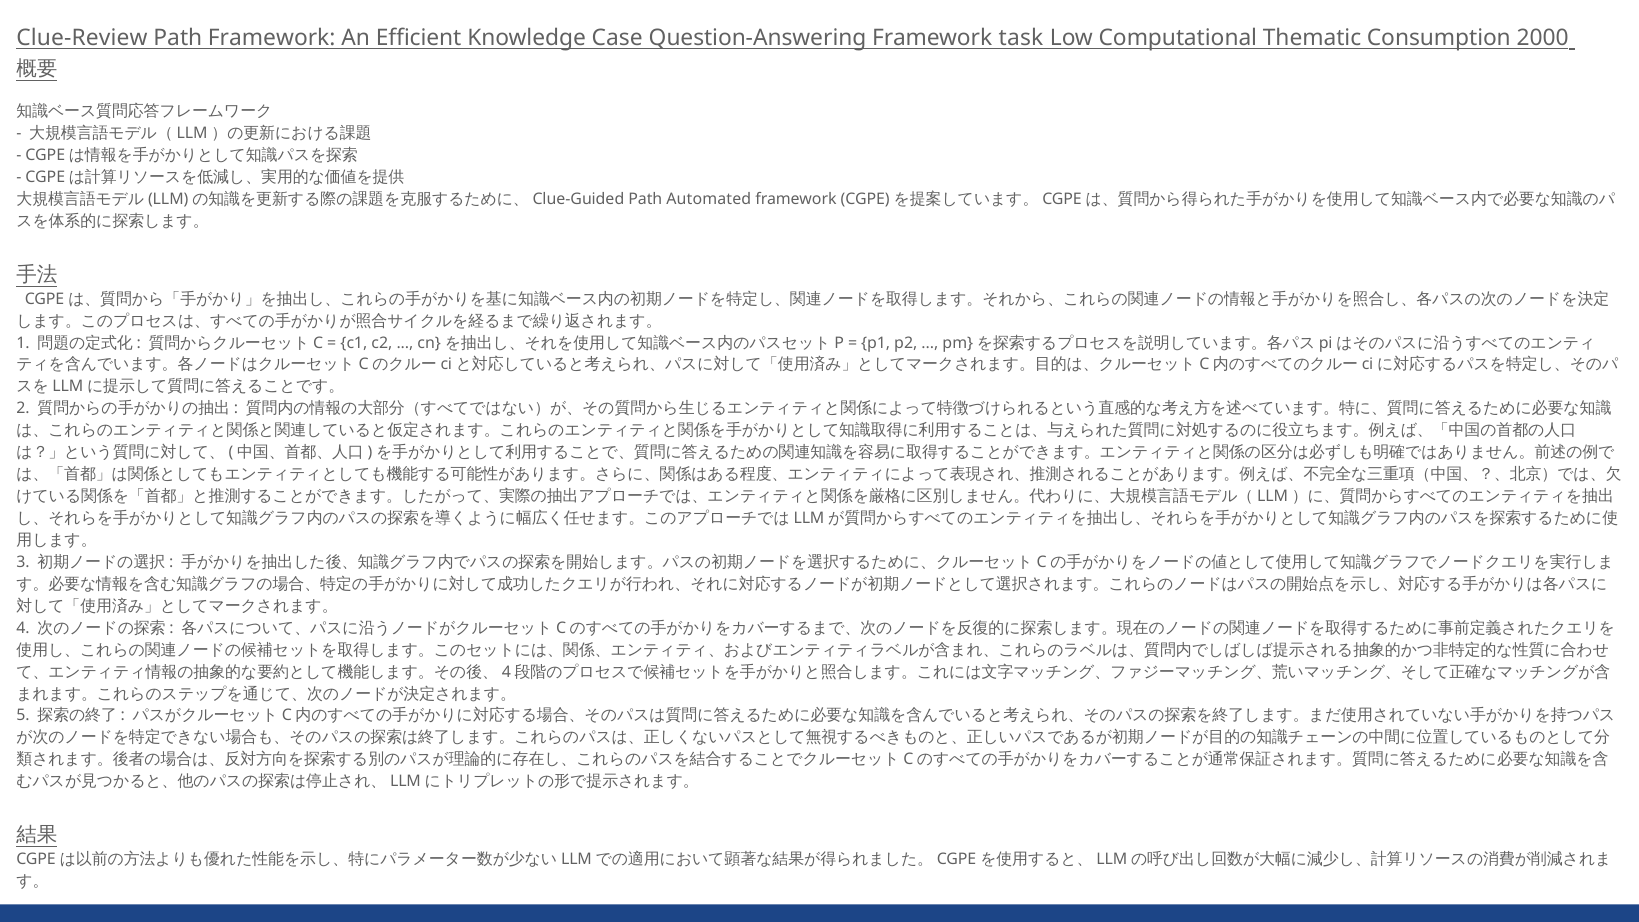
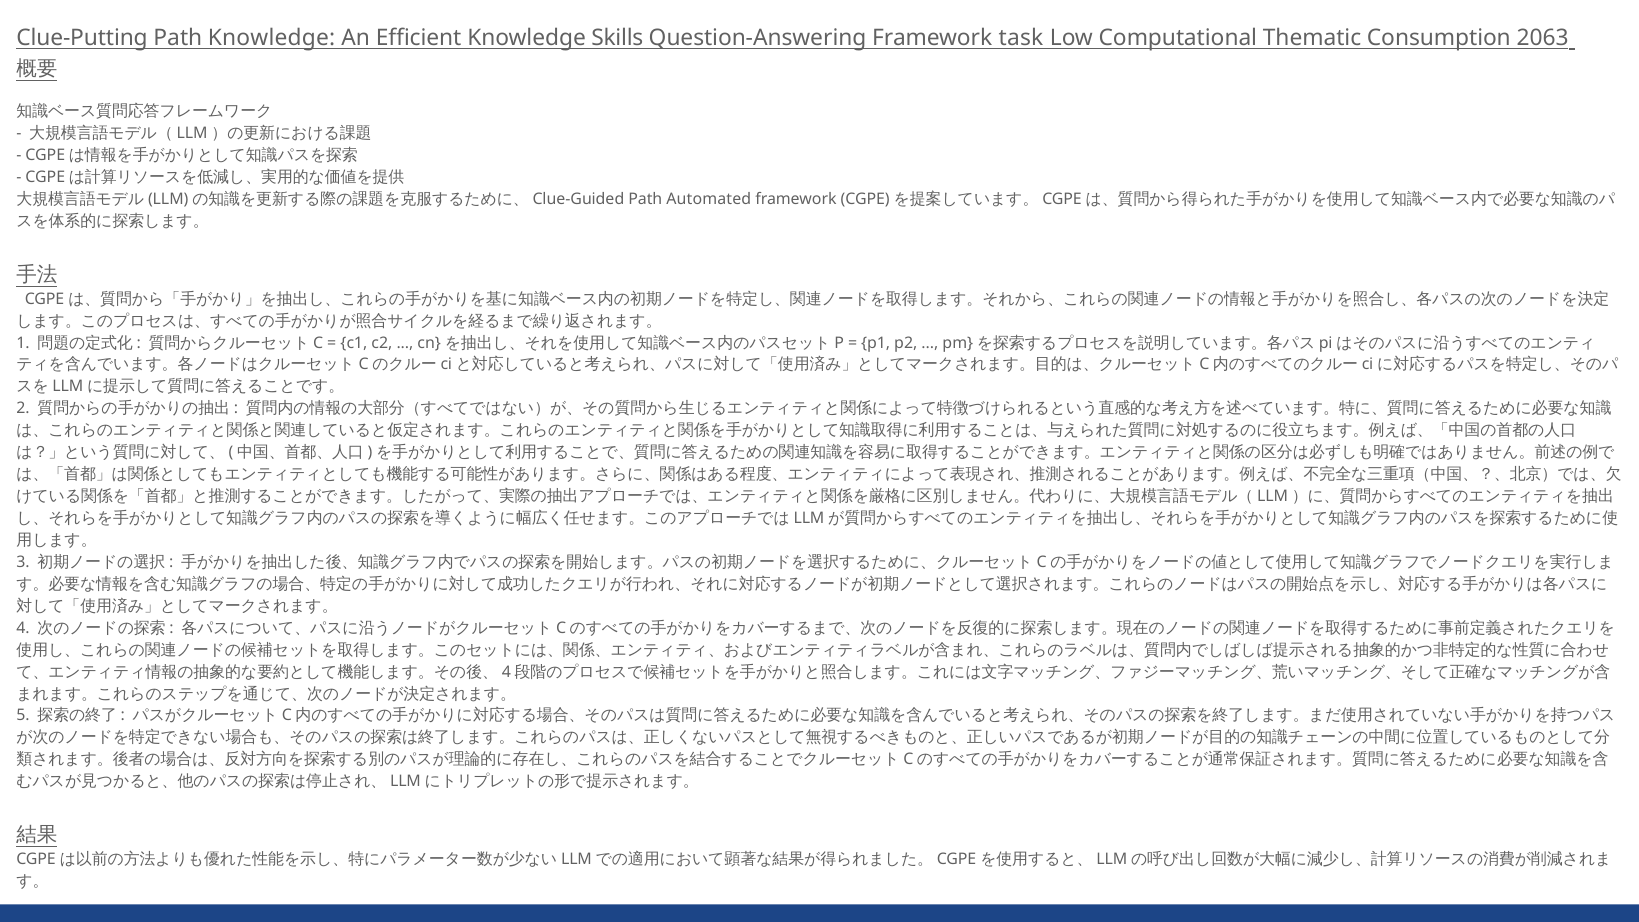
Clue-Review: Clue-Review -> Clue-Putting
Path Framework: Framework -> Knowledge
Case: Case -> Skills
2000: 2000 -> 2063
